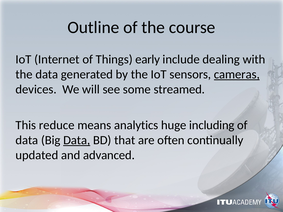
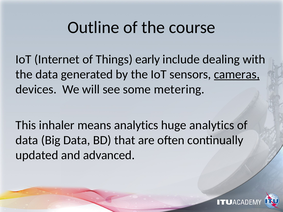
streamed: streamed -> metering
reduce: reduce -> inhaler
huge including: including -> analytics
Data at (77, 140) underline: present -> none
